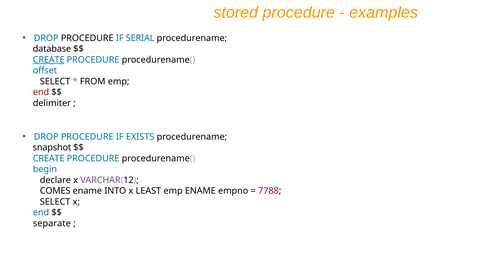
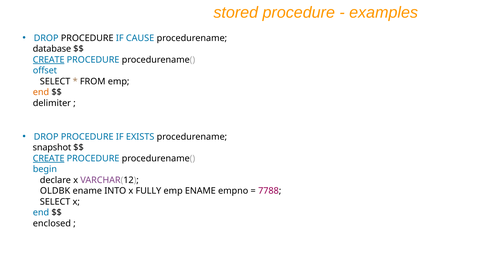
SERIAL: SERIAL -> CAUSE
end at (41, 92) colour: red -> orange
CREATE at (49, 158) underline: none -> present
COMES: COMES -> OLDBK
LEAST: LEAST -> FULLY
separate: separate -> enclosed
